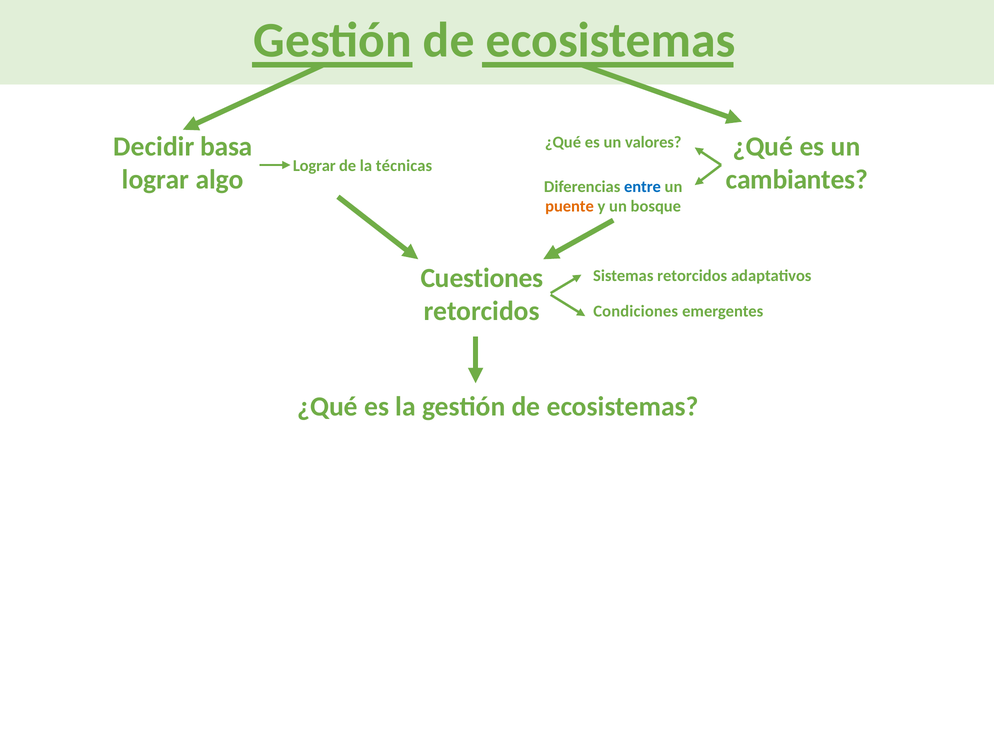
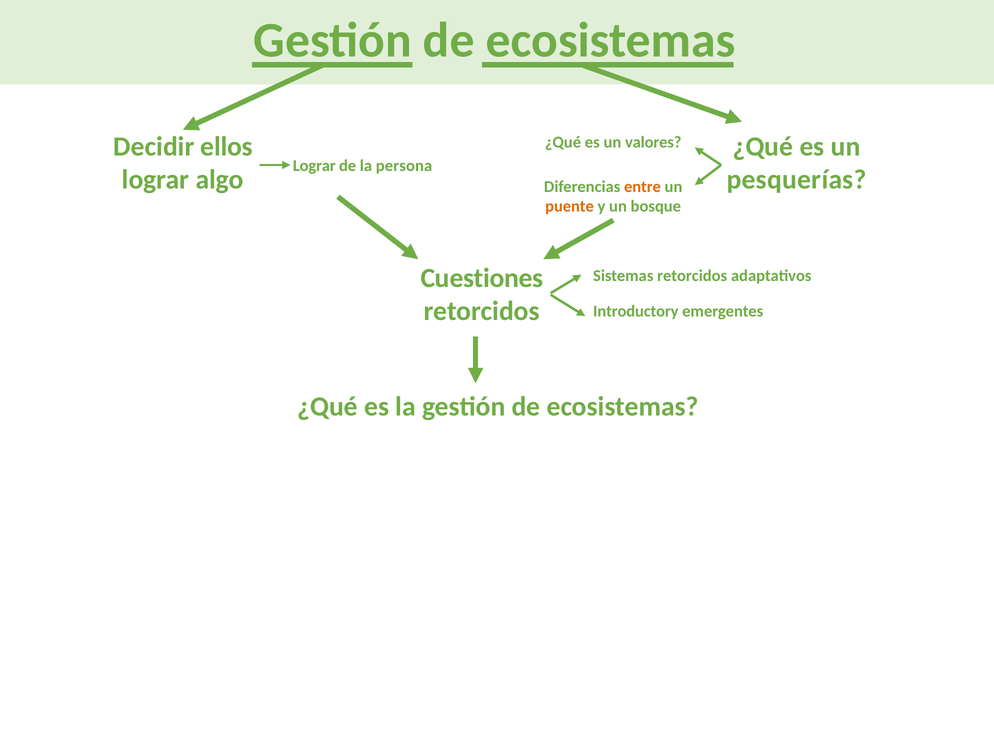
basa: basa -> ellos
técnicas: técnicas -> persona
cambiantes: cambiantes -> pesquerías
entre colour: blue -> orange
Condiciones: Condiciones -> Introductory
